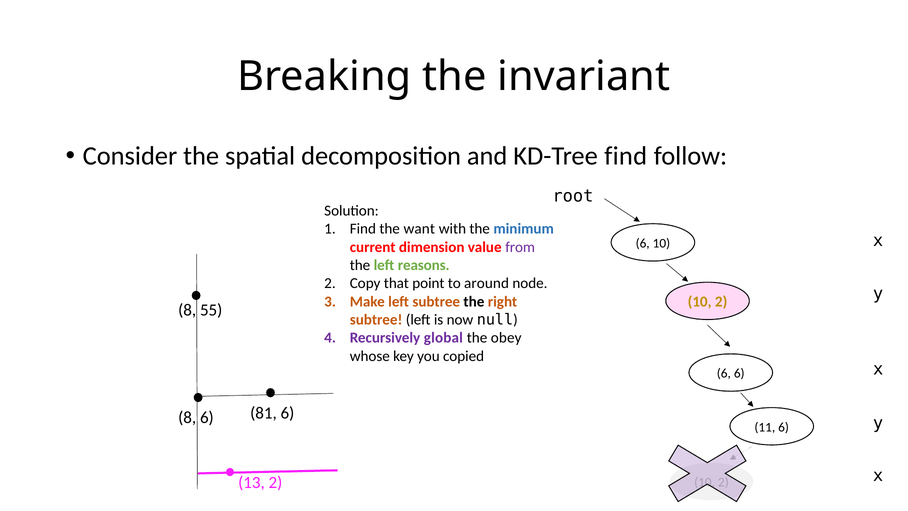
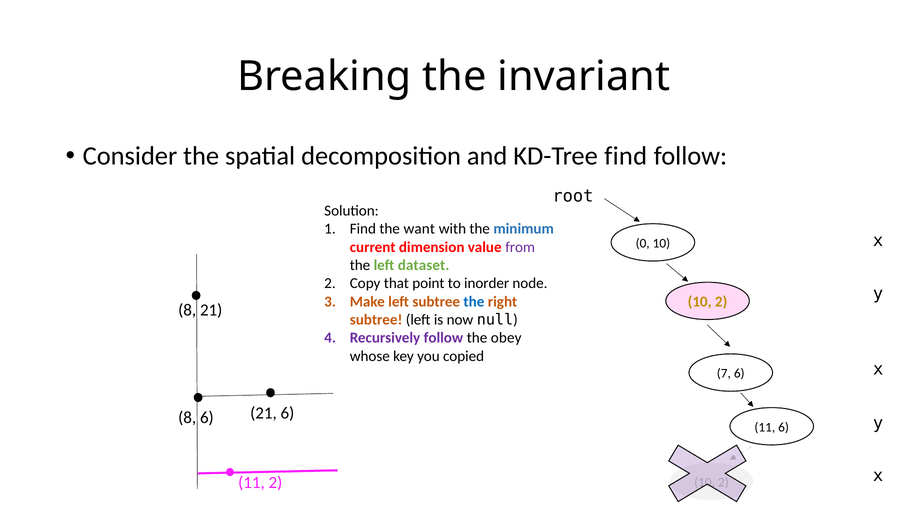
6 at (643, 243): 6 -> 0
reasons: reasons -> dataset
around: around -> inorder
the at (474, 301) colour: black -> blue
8 55: 55 -> 21
Recursively global: global -> follow
6 at (724, 373): 6 -> 7
6 81: 81 -> 21
13 at (252, 482): 13 -> 11
